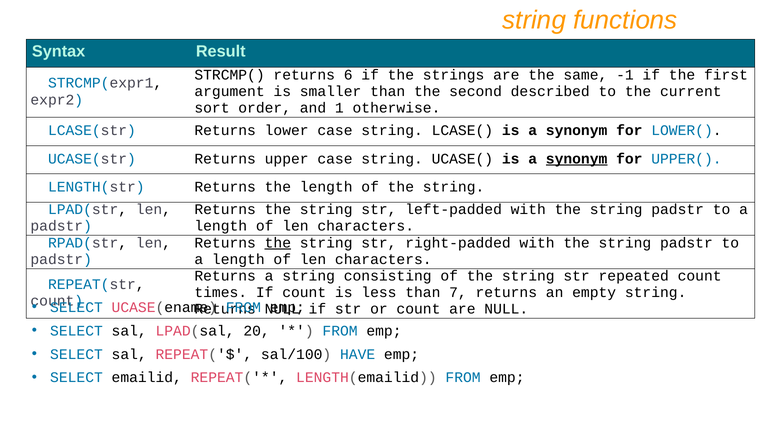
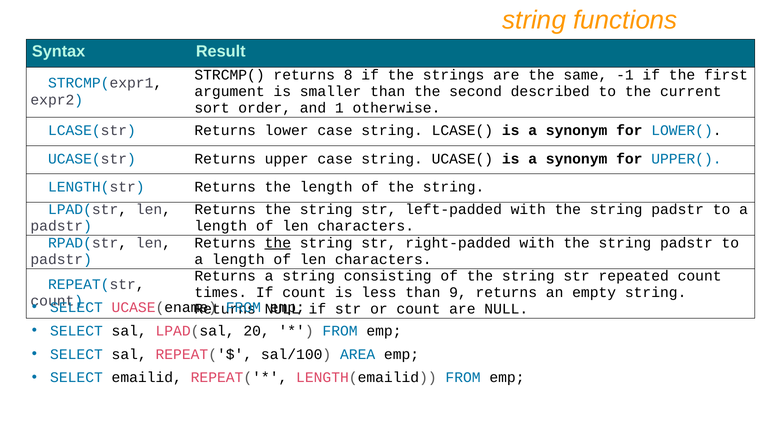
6: 6 -> 8
synonym at (577, 159) underline: present -> none
7: 7 -> 9
HAVE: HAVE -> AREA
